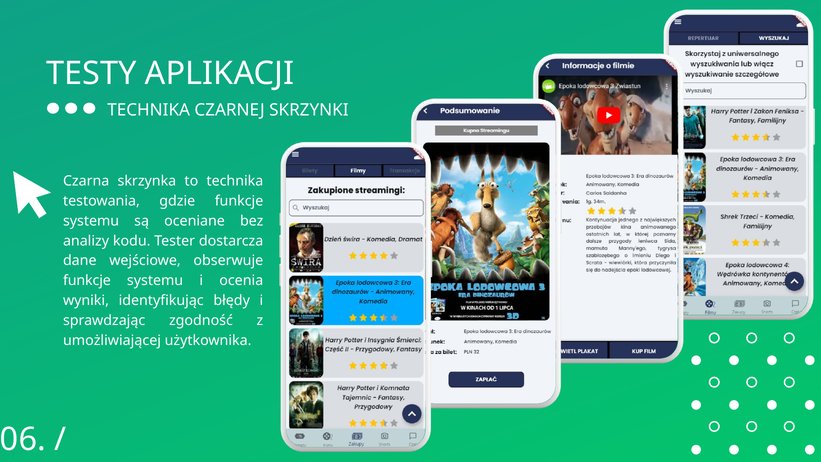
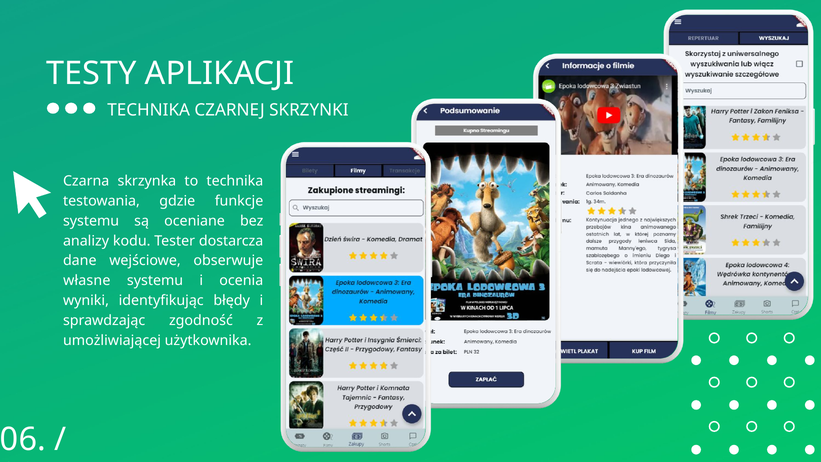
funkcje at (87, 281): funkcje -> własne
